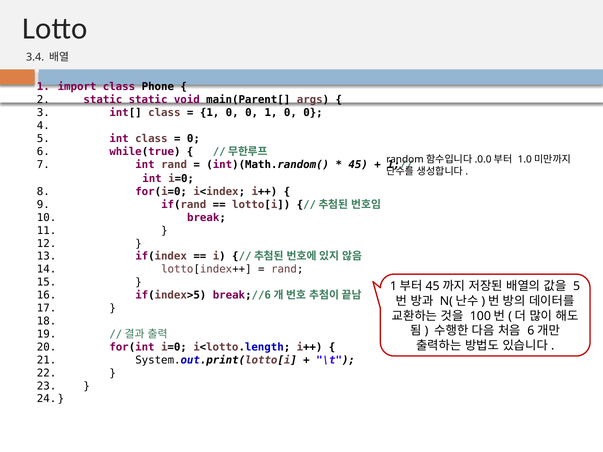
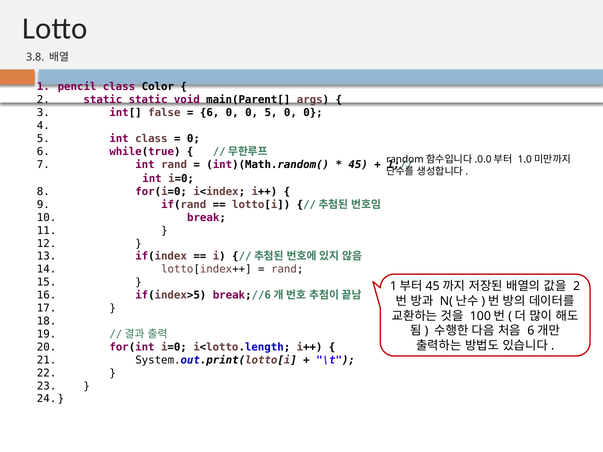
3.4: 3.4 -> 3.8
import: import -> pencil
Phone: Phone -> Color
int[ class: class -> false
1 at (210, 113): 1 -> 6
0 1: 1 -> 5
5 at (577, 286): 5 -> 2
